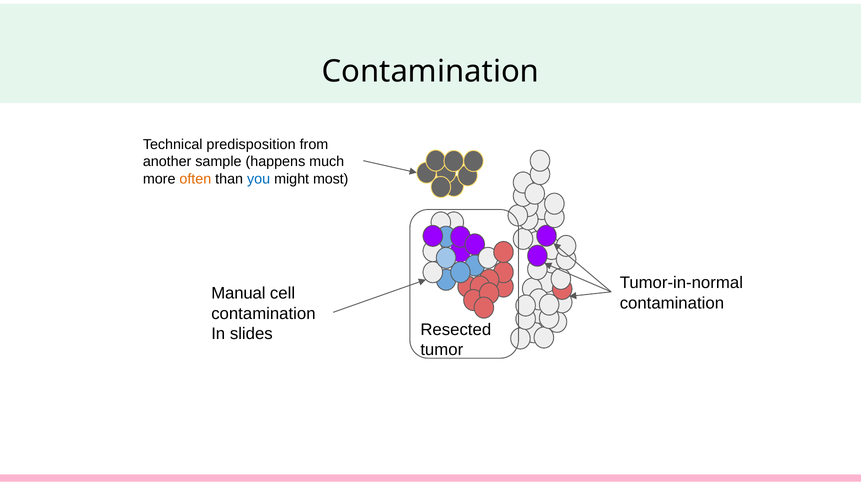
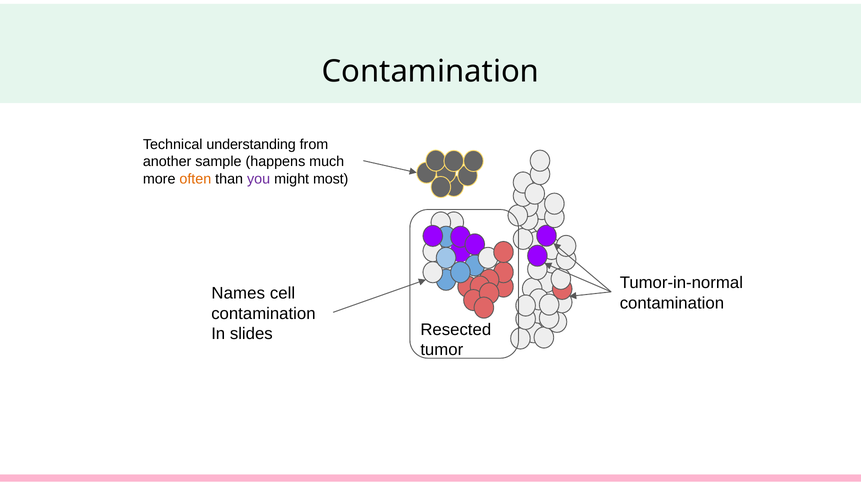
predisposition: predisposition -> understanding
you colour: blue -> purple
Manual: Manual -> Names
